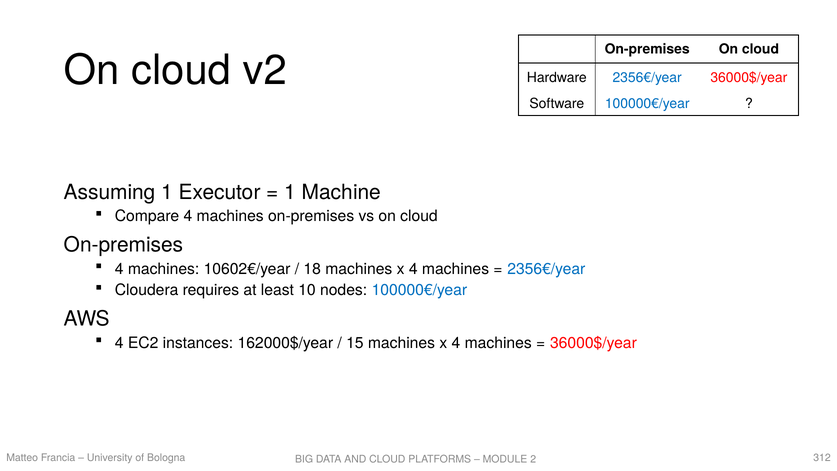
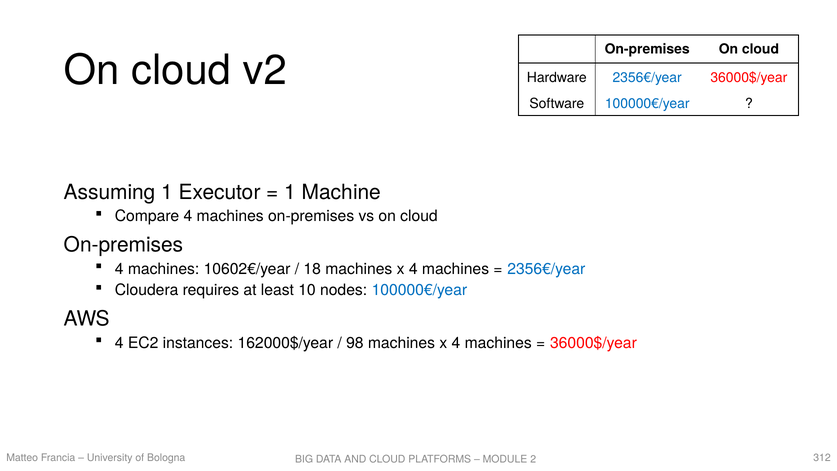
15: 15 -> 98
